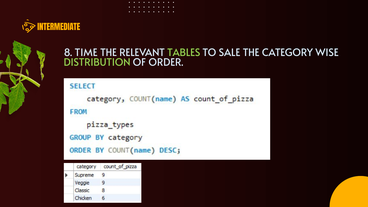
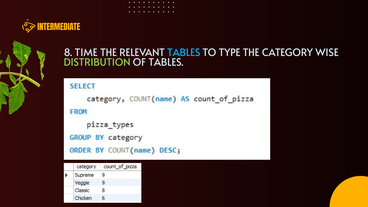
TABLES at (184, 53) colour: light green -> light blue
SALE: SALE -> TYPE
OF ORDER: ORDER -> TABLES
